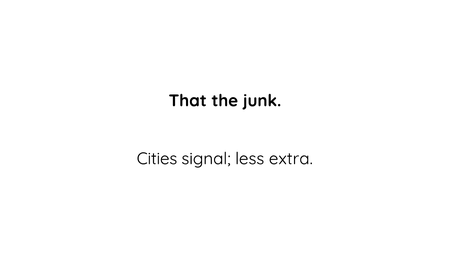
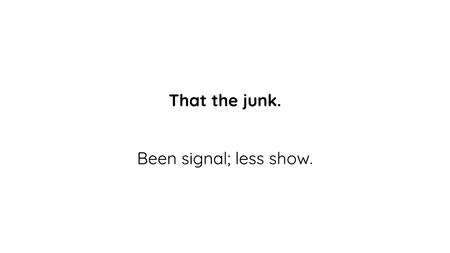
Cities: Cities -> Been
extra: extra -> show
